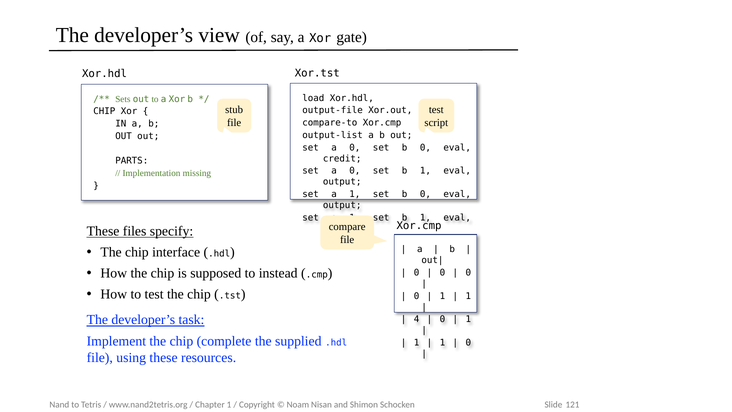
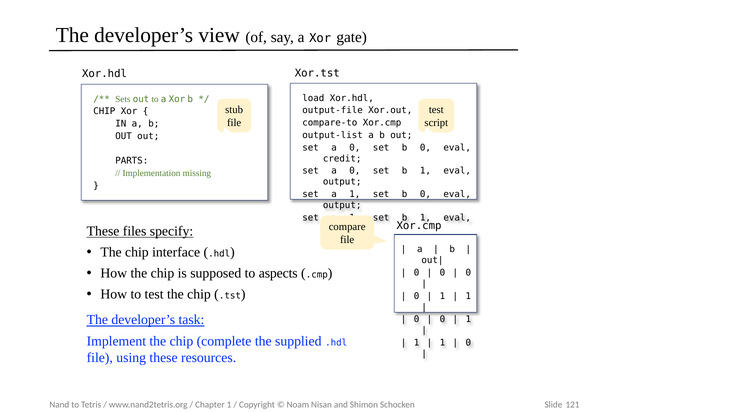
instead: instead -> aspects
4 at (417, 319): 4 -> 0
